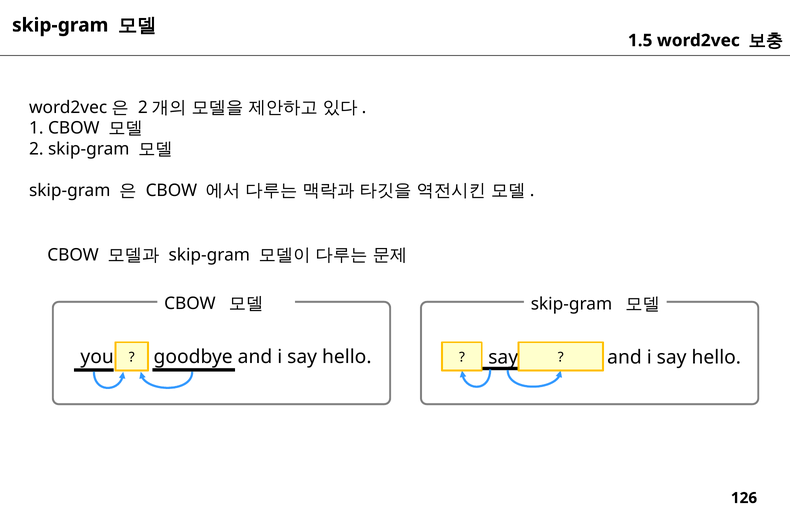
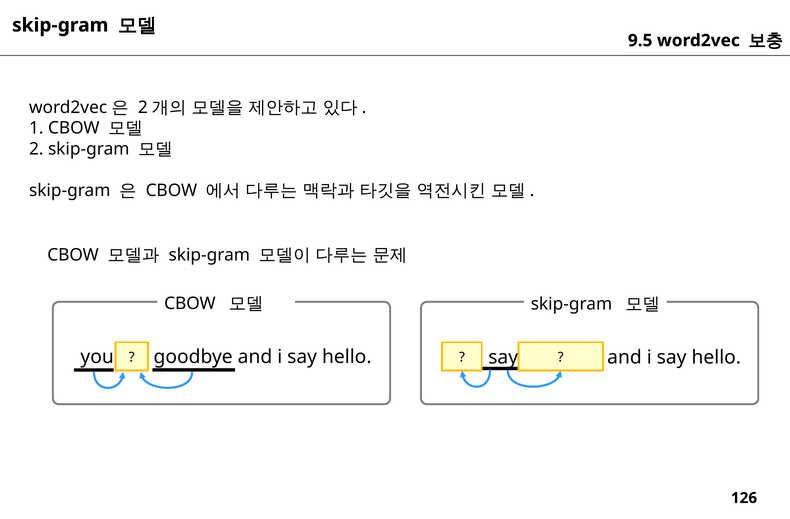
1.5: 1.5 -> 9.5
